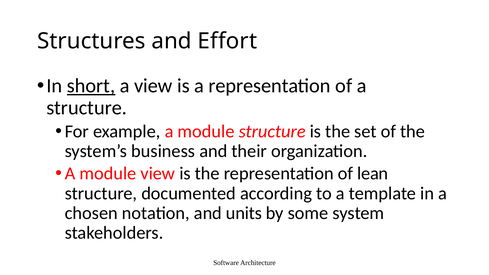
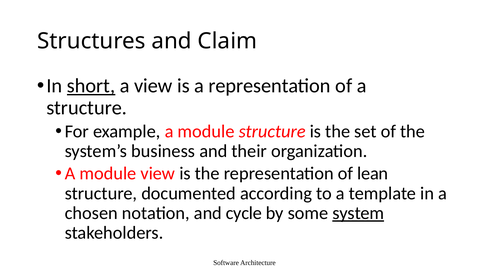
Effort: Effort -> Claim
units: units -> cycle
system underline: none -> present
